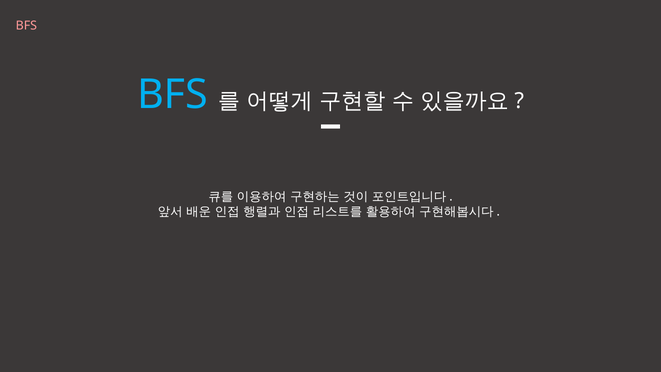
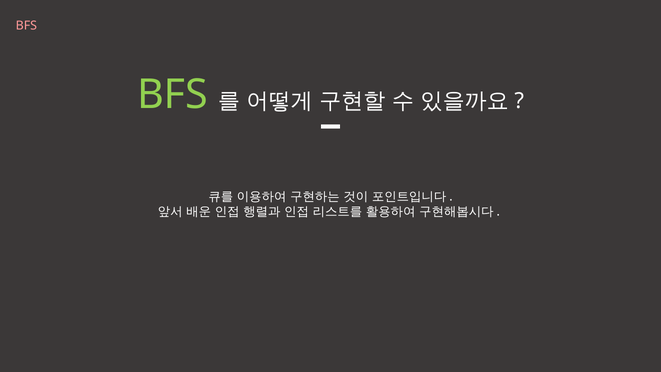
BFS at (173, 94) colour: light blue -> light green
